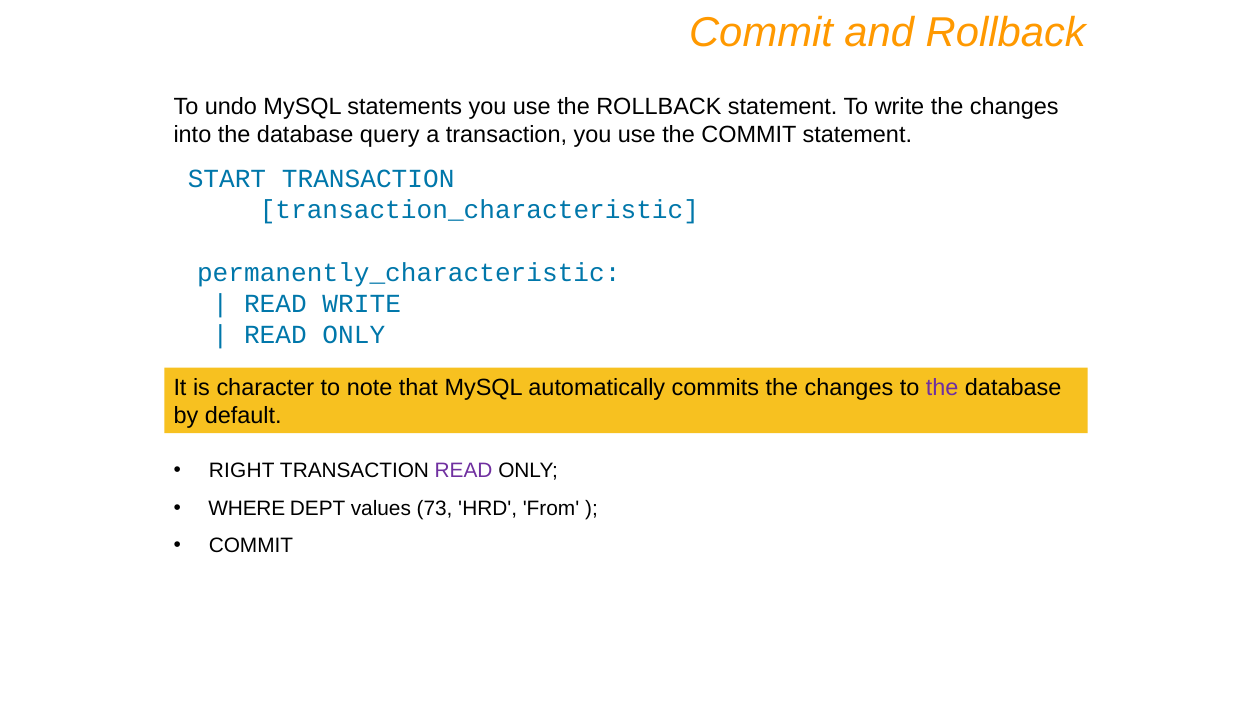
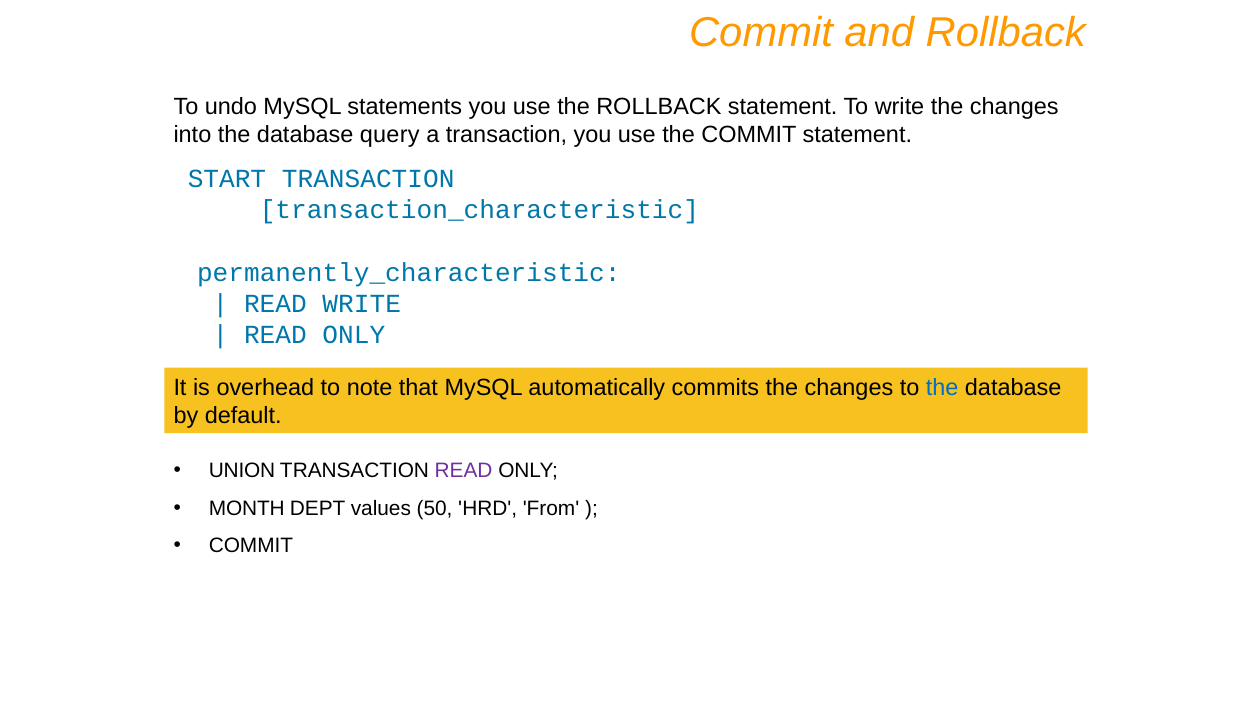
character: character -> overhead
the at (942, 388) colour: purple -> blue
RIGHT: RIGHT -> UNION
WHERE: WHERE -> MONTH
73: 73 -> 50
